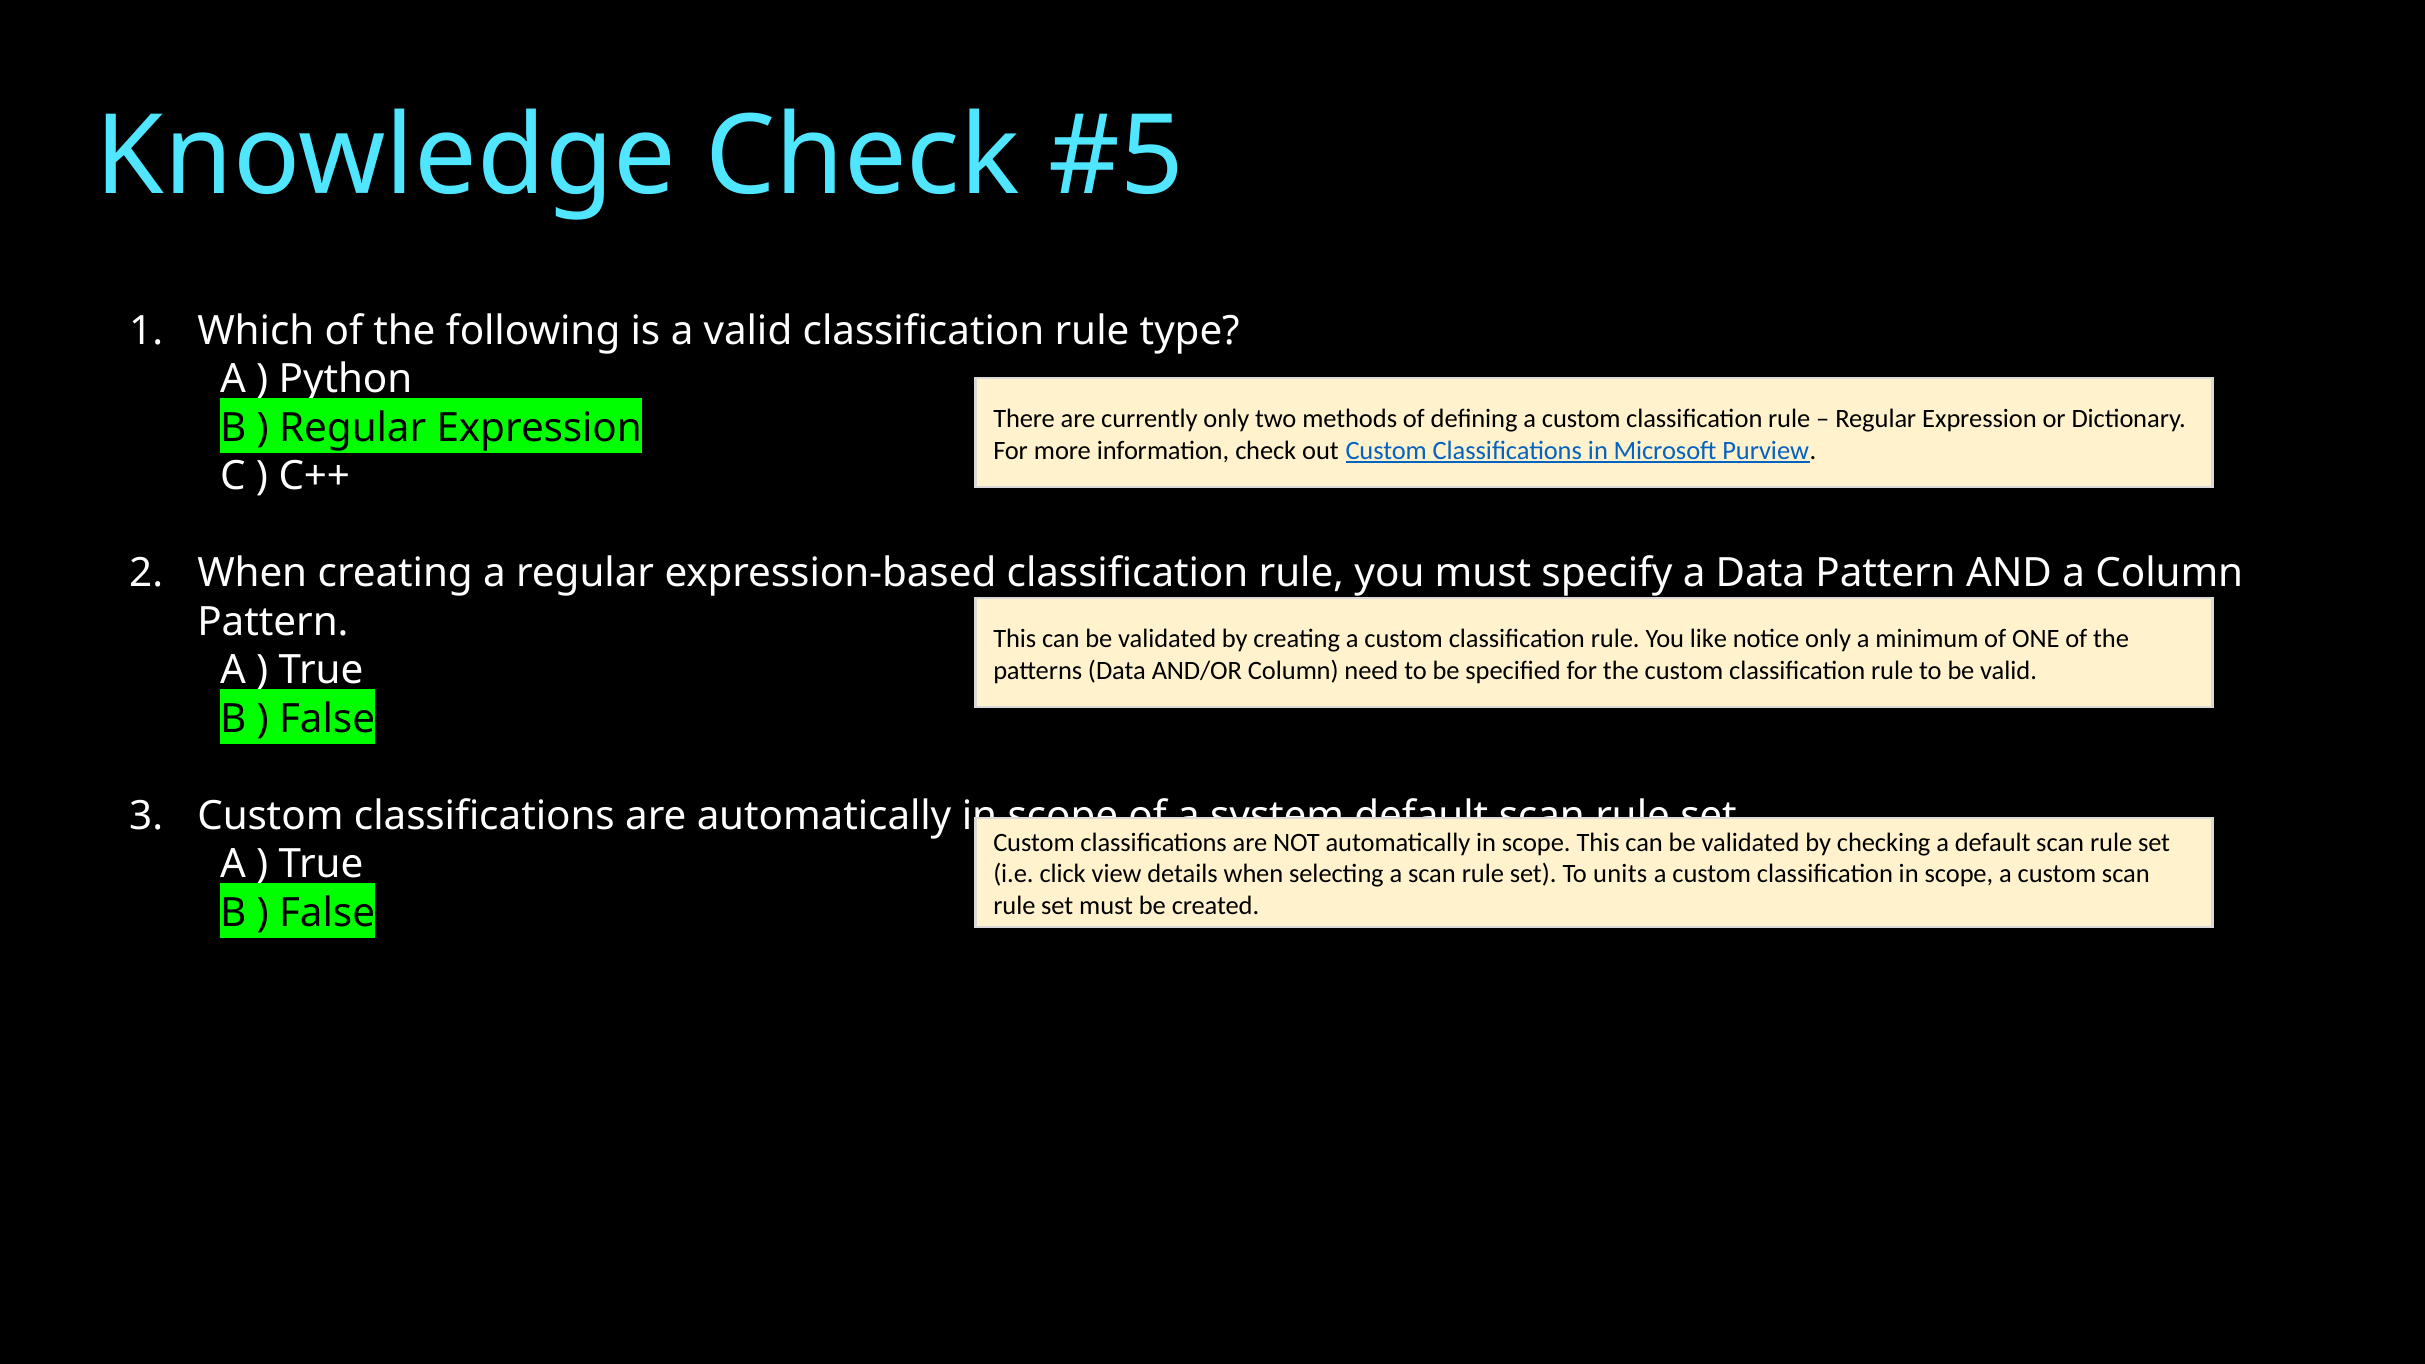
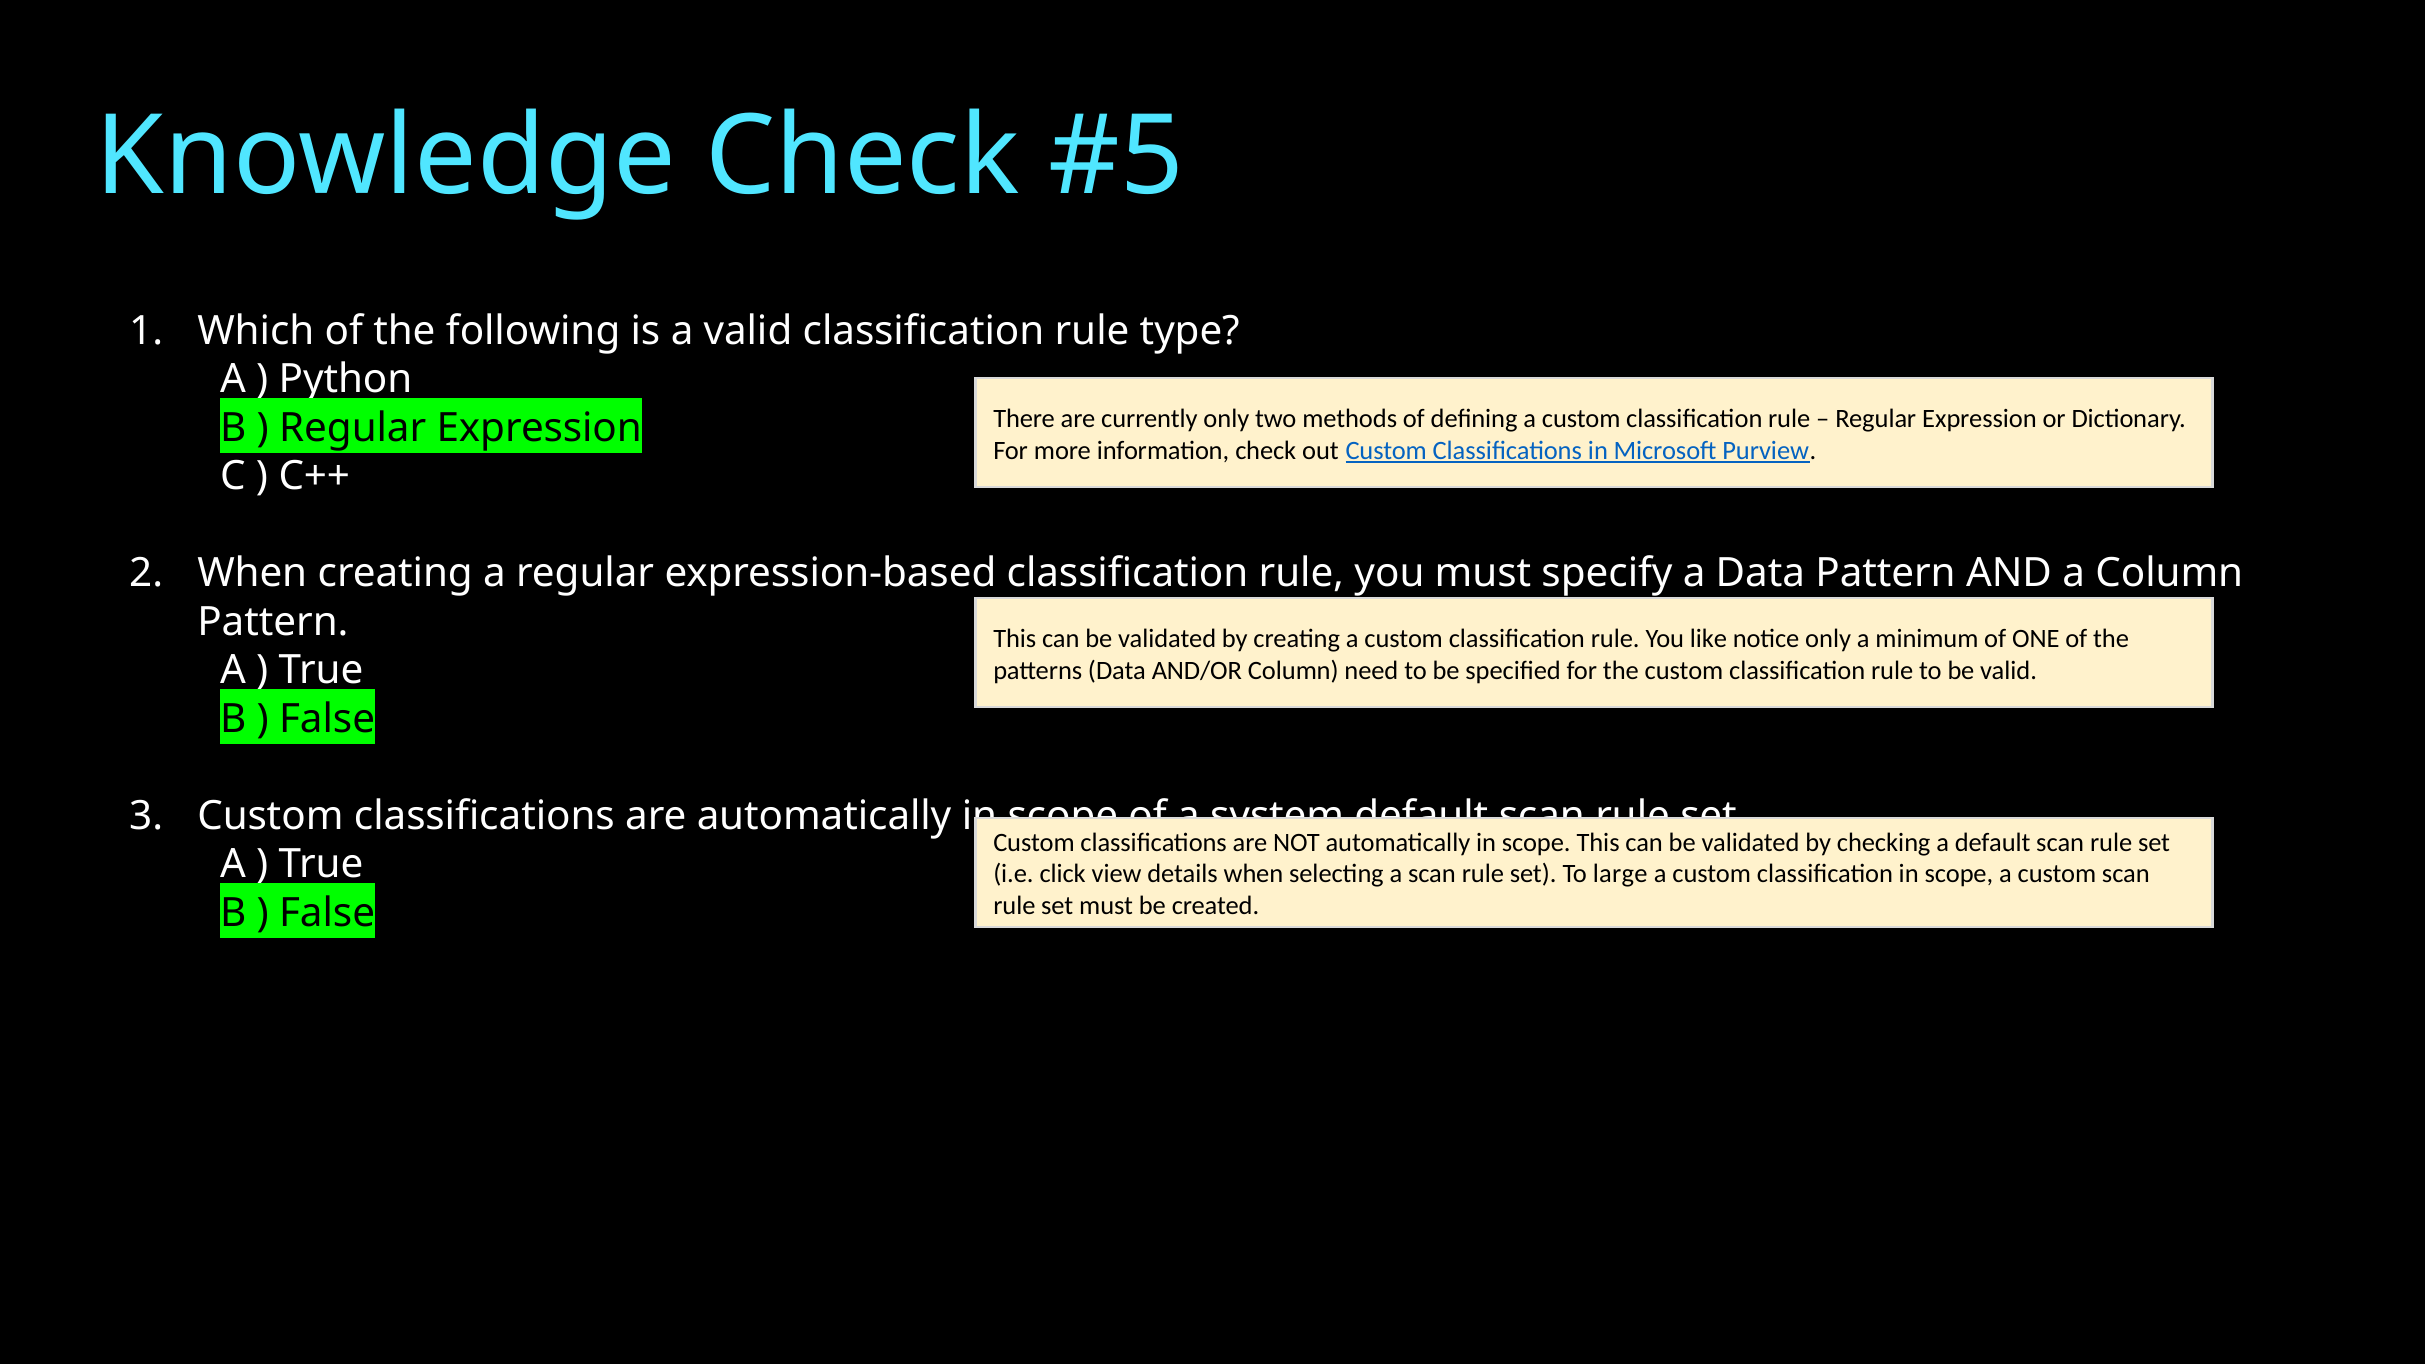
units: units -> large
